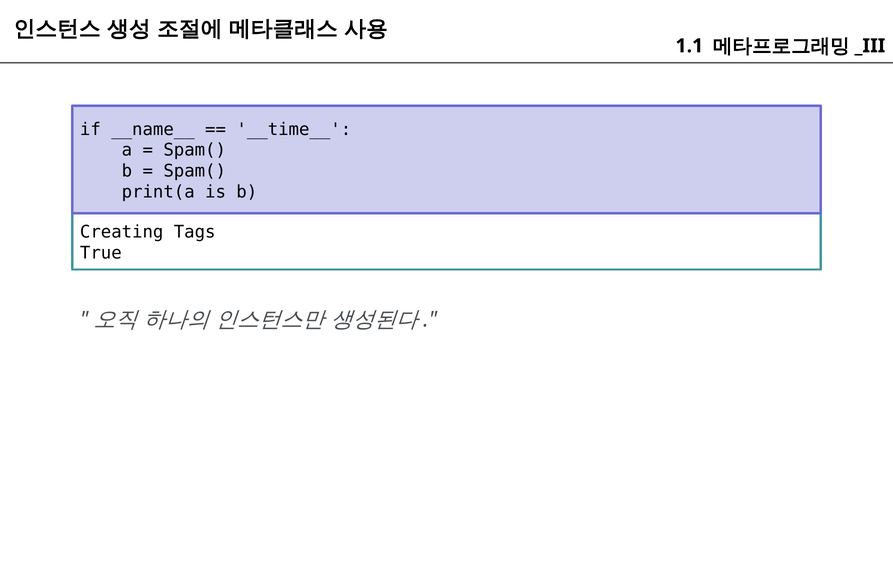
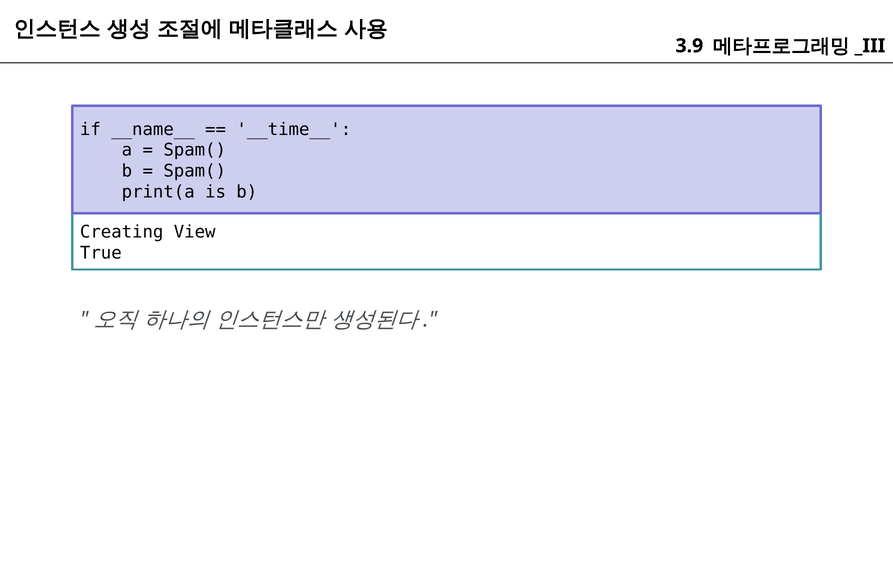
1.1: 1.1 -> 3.9
Tags: Tags -> View
